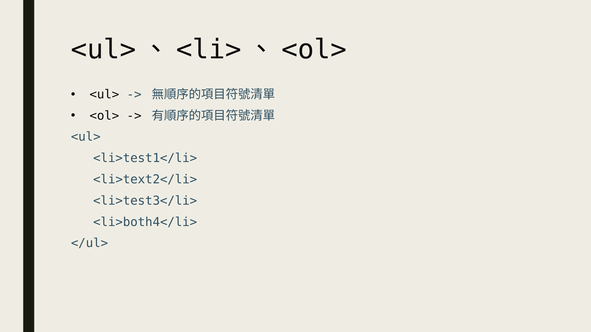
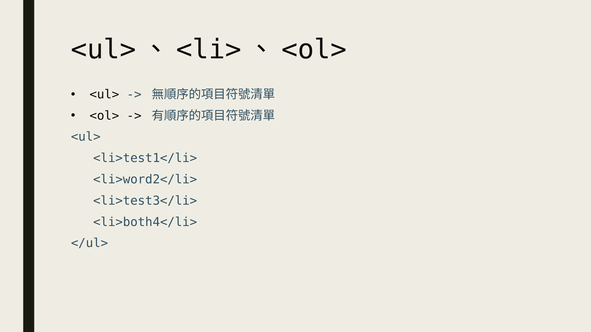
<li>text2</li>: <li>text2</li> -> <li>word2</li>
